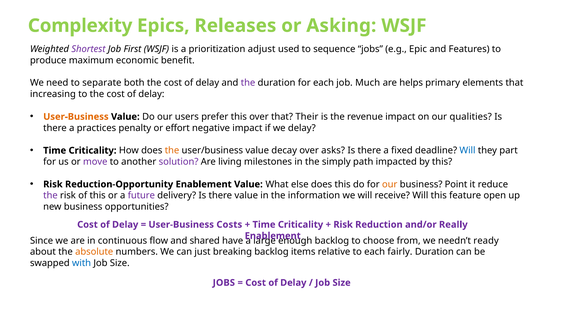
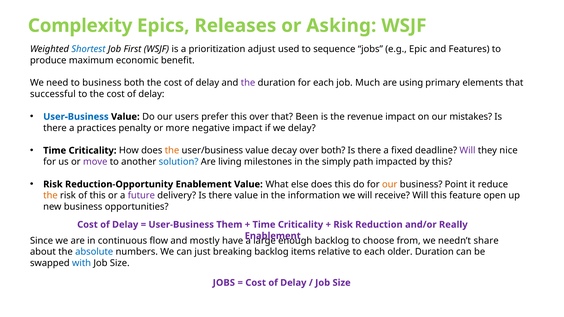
Shortest colour: purple -> blue
to separate: separate -> business
helps: helps -> using
increasing: increasing -> successful
User-Business at (76, 117) colour: orange -> blue
Their: Their -> Been
qualities: qualities -> mistakes
effort: effort -> more
over asks: asks -> both
Will at (467, 151) colour: blue -> purple
part: part -> nice
solution colour: purple -> blue
the at (50, 196) colour: purple -> orange
Costs: Costs -> Them
shared: shared -> mostly
ready: ready -> share
absolute colour: orange -> blue
fairly: fairly -> older
